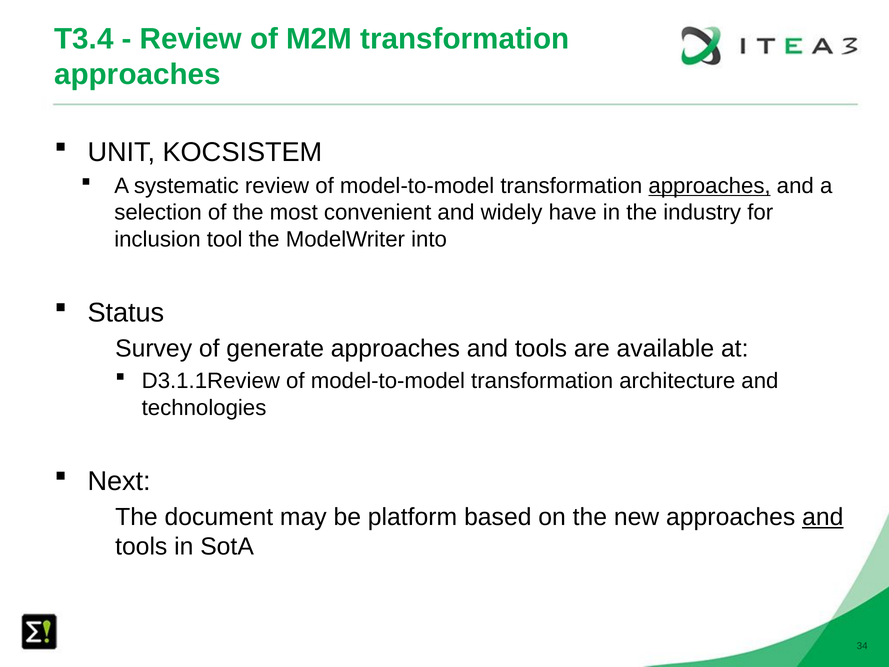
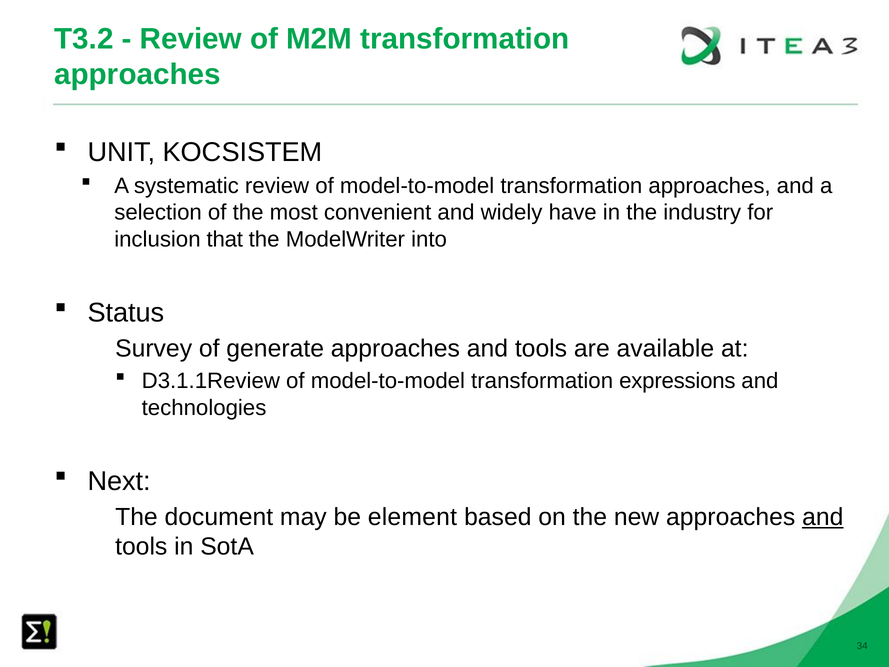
T3.4: T3.4 -> T3.2
approaches at (710, 186) underline: present -> none
tool: tool -> that
architecture: architecture -> expressions
platform: platform -> element
